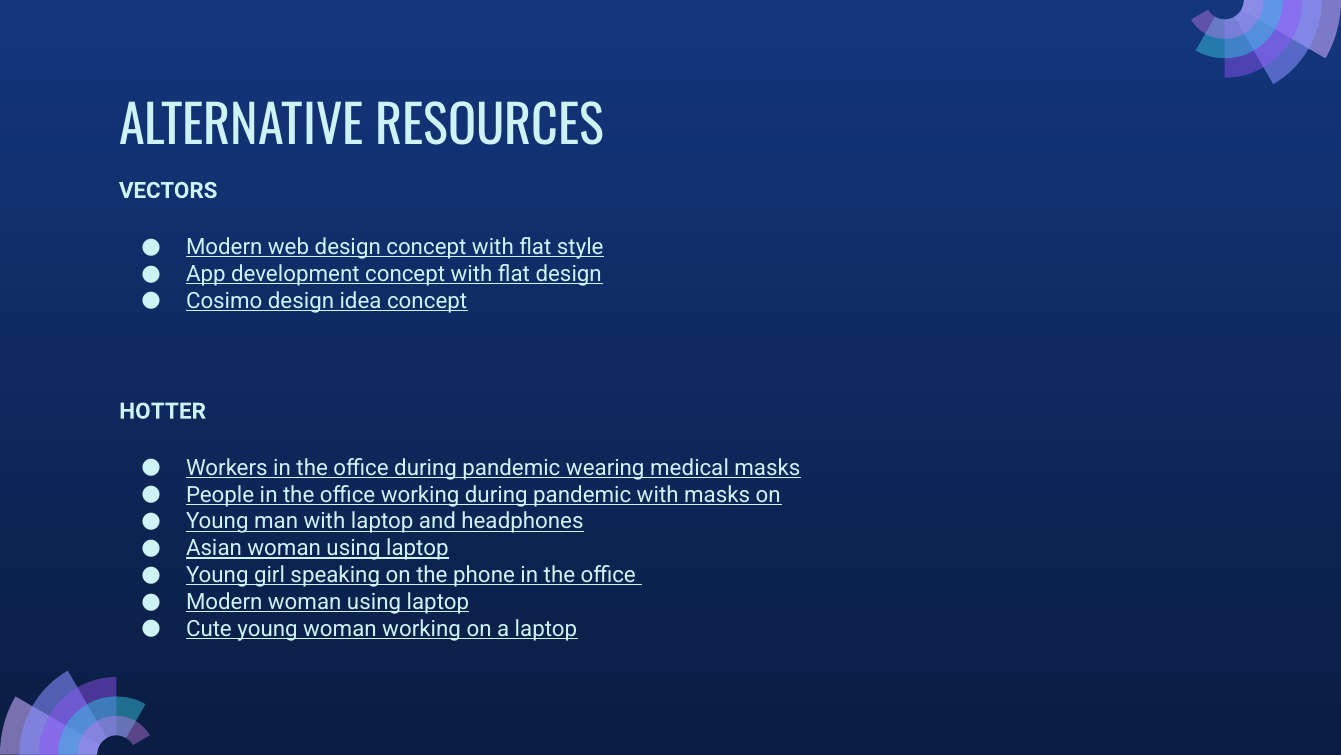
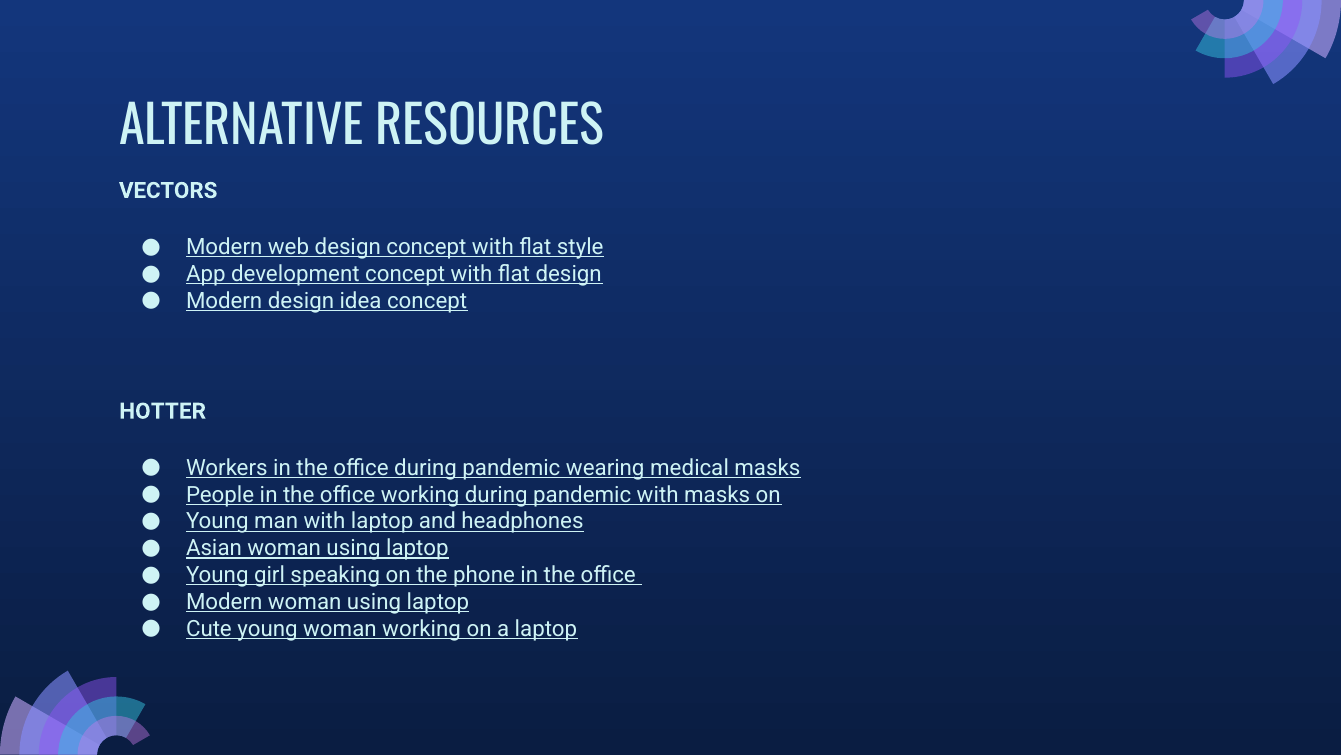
Cosimo at (224, 301): Cosimo -> Modern
